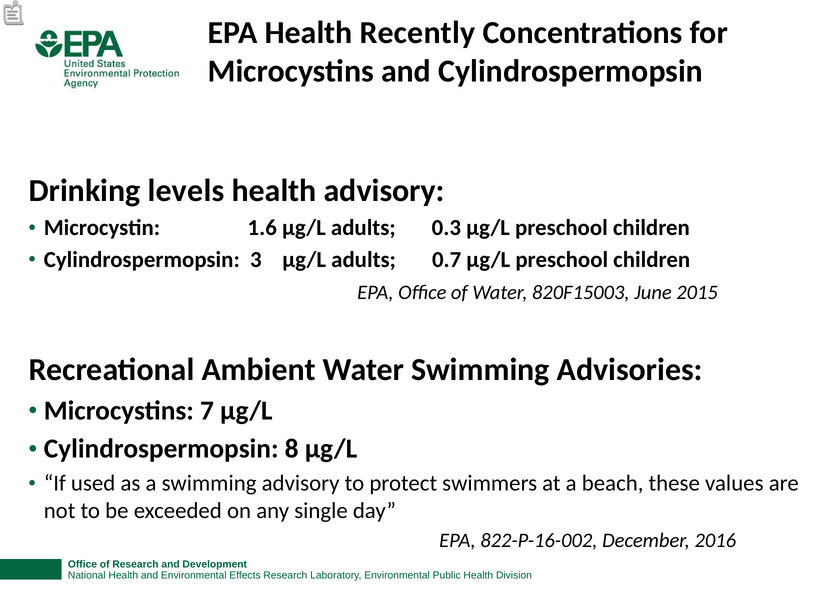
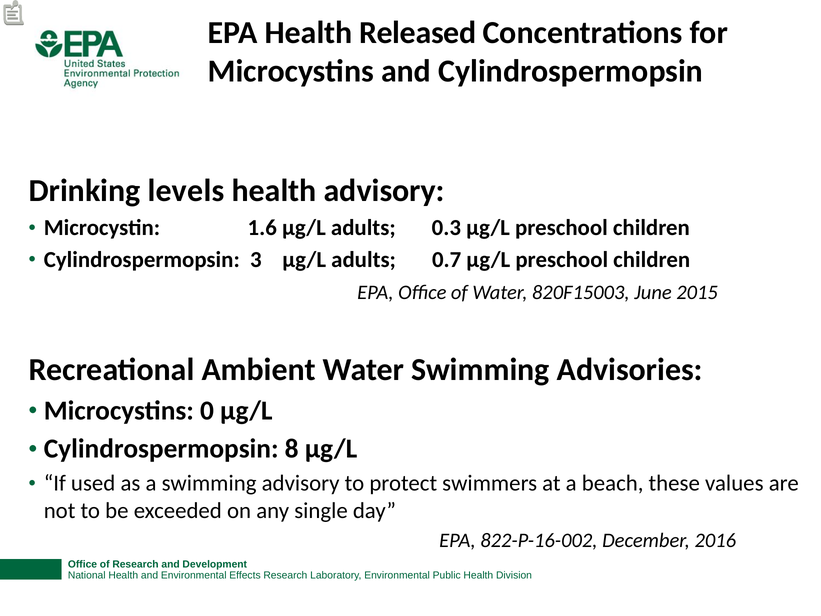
Recently: Recently -> Released
7: 7 -> 0
